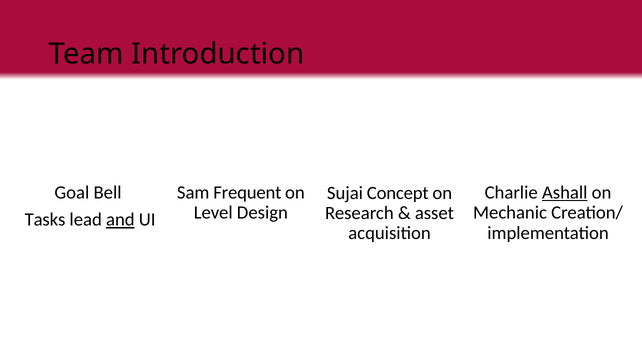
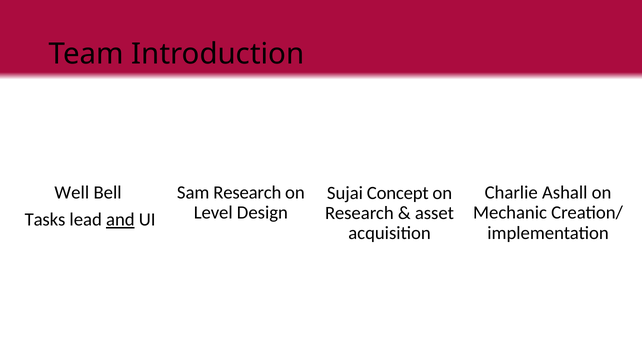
Sam Frequent: Frequent -> Research
Ashall underline: present -> none
Goal: Goal -> Well
